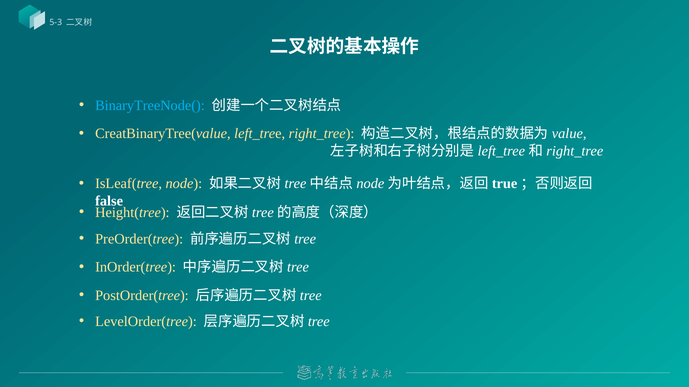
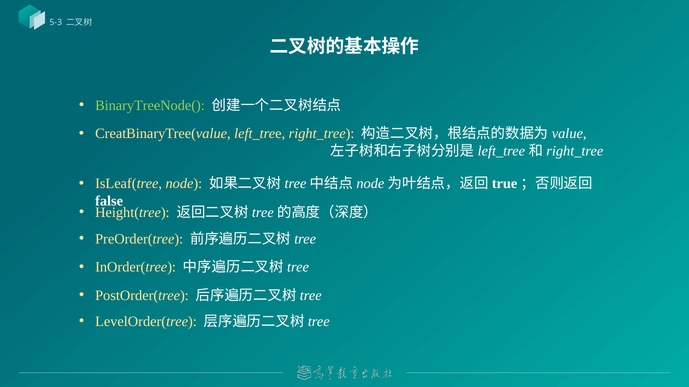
BinaryTreeNode( colour: light blue -> light green
